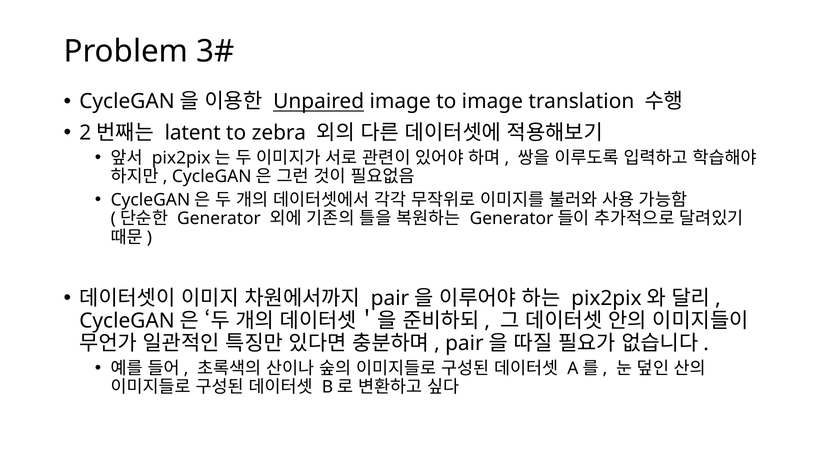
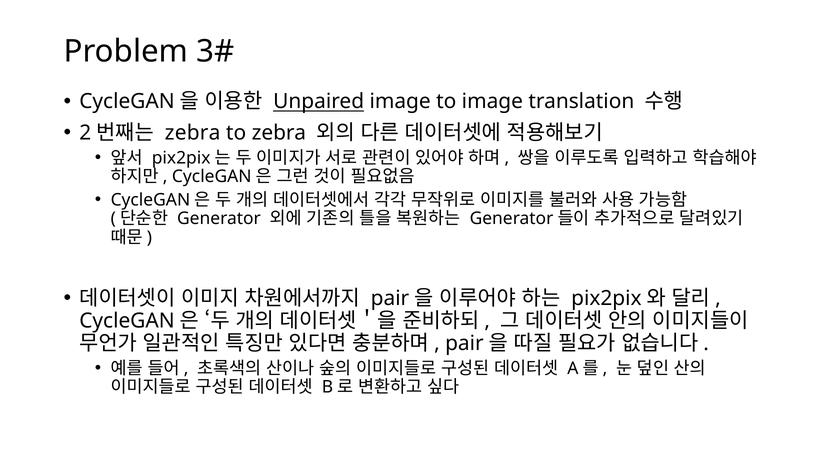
latent at (193, 133): latent -> zebra
